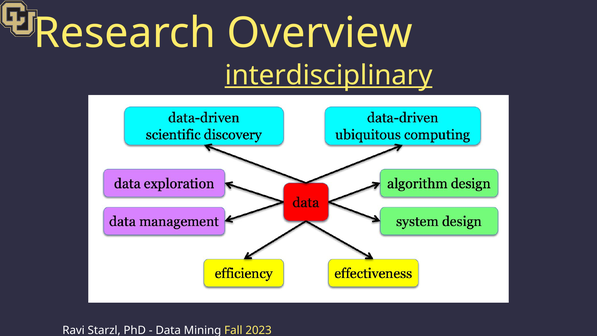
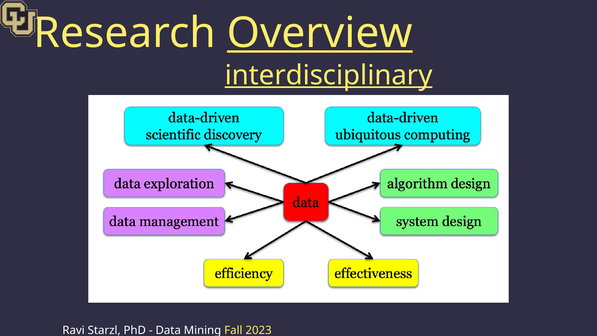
Overview underline: none -> present
